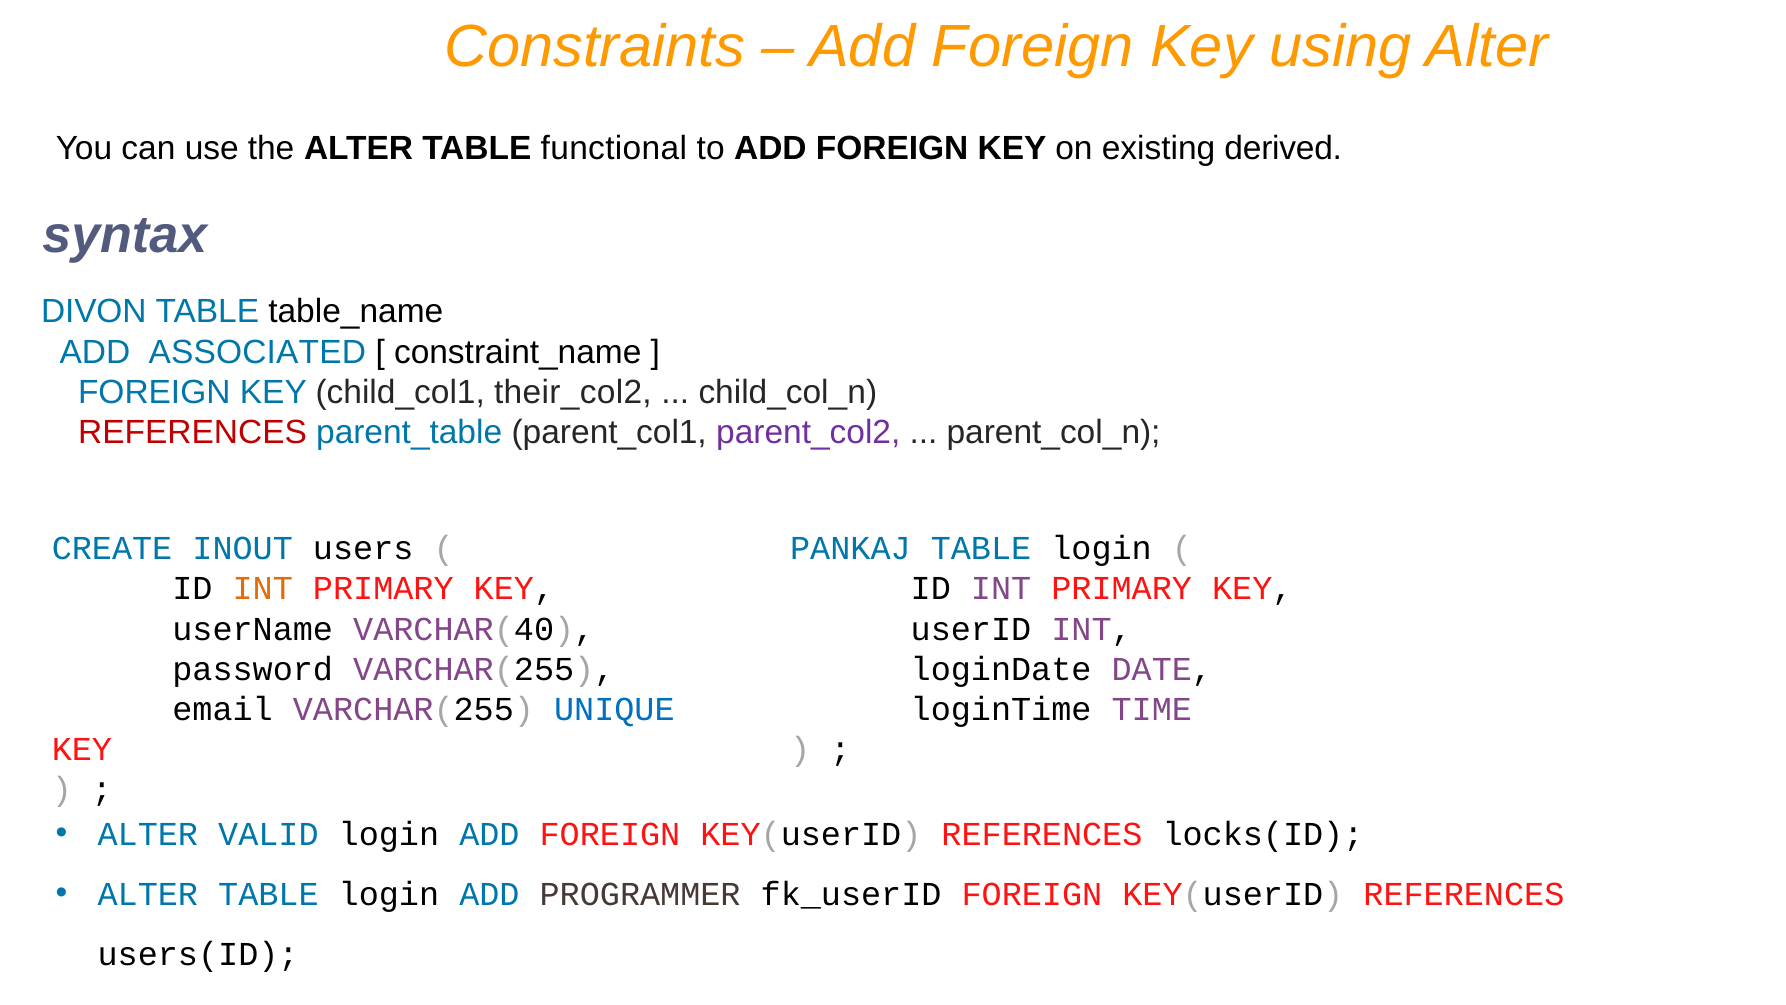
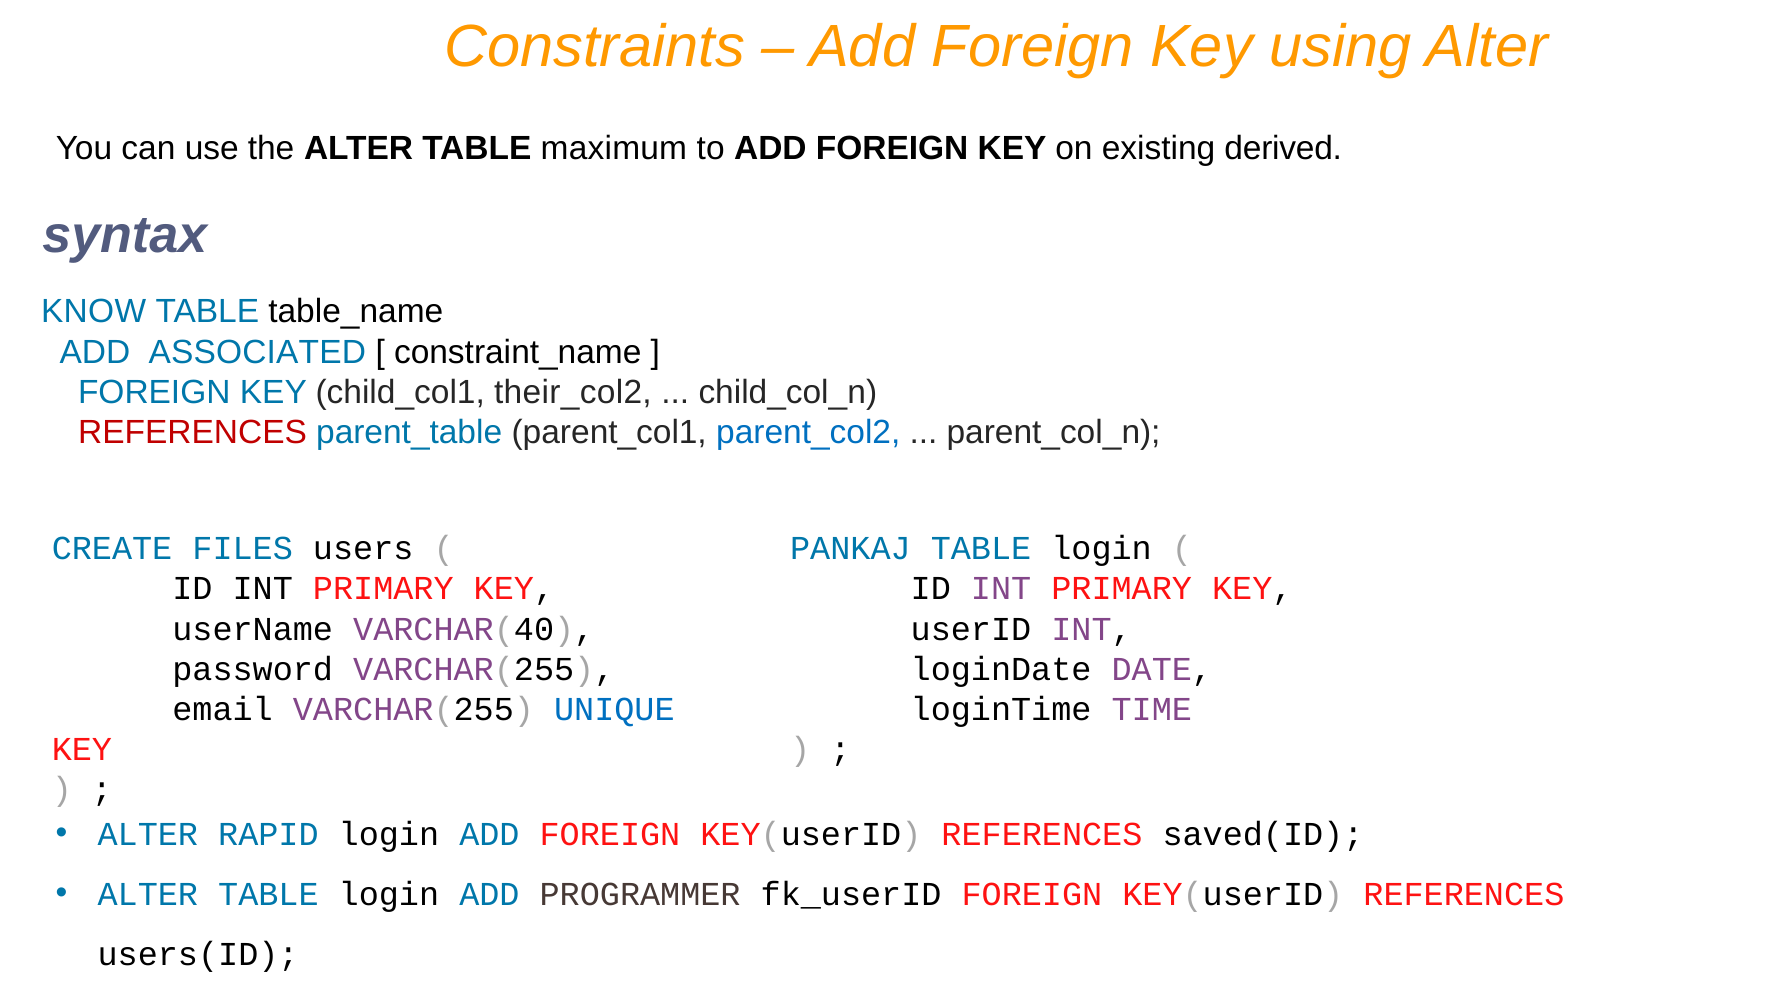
functional: functional -> maximum
DIVON: DIVON -> KNOW
parent_col2 colour: purple -> blue
INOUT: INOUT -> FILES
INT at (263, 589) colour: orange -> black
VALID: VALID -> RAPID
locks(ID: locks(ID -> saved(ID
